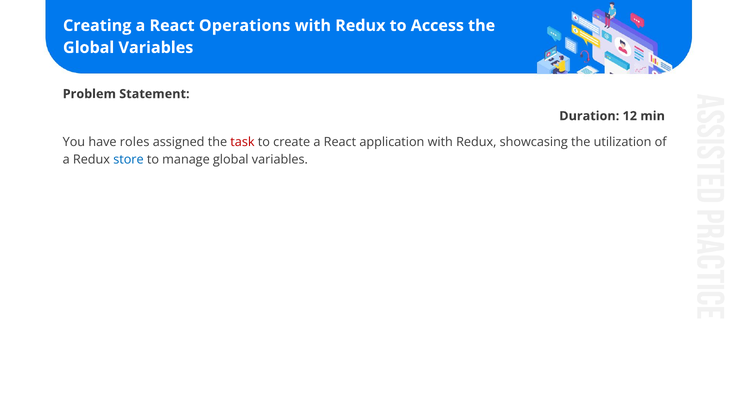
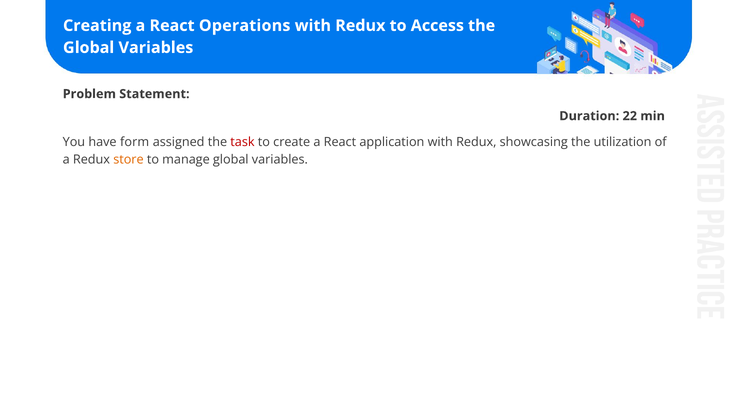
12: 12 -> 22
roles: roles -> form
store colour: blue -> orange
